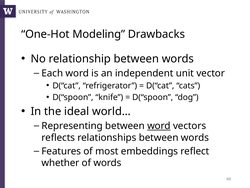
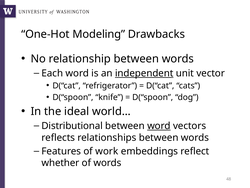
independent underline: none -> present
Representing: Representing -> Distributional
most: most -> work
